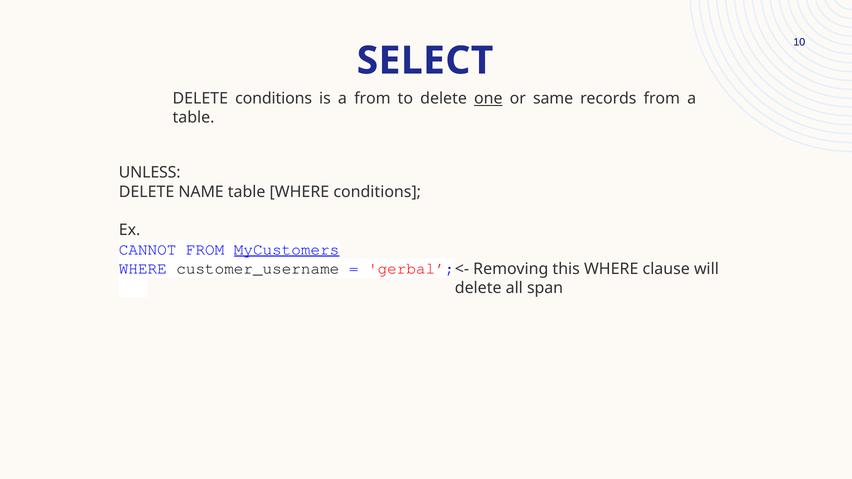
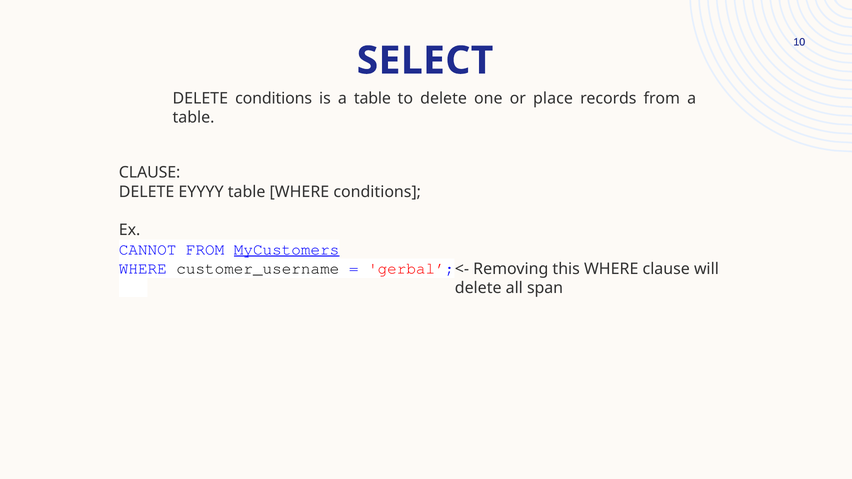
is a from: from -> table
one underline: present -> none
same: same -> place
UNLESS at (150, 173): UNLESS -> CLAUSE
NAME: NAME -> EYYYY
